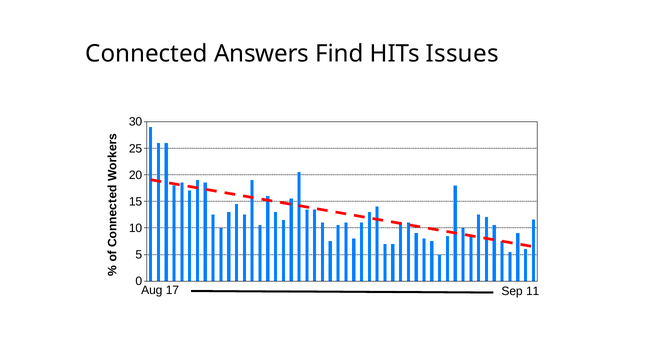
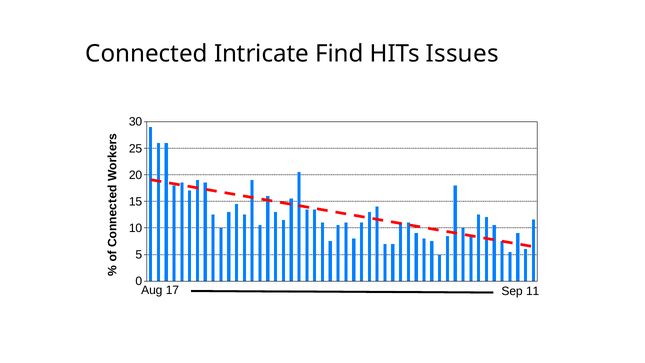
Answers: Answers -> Intricate
